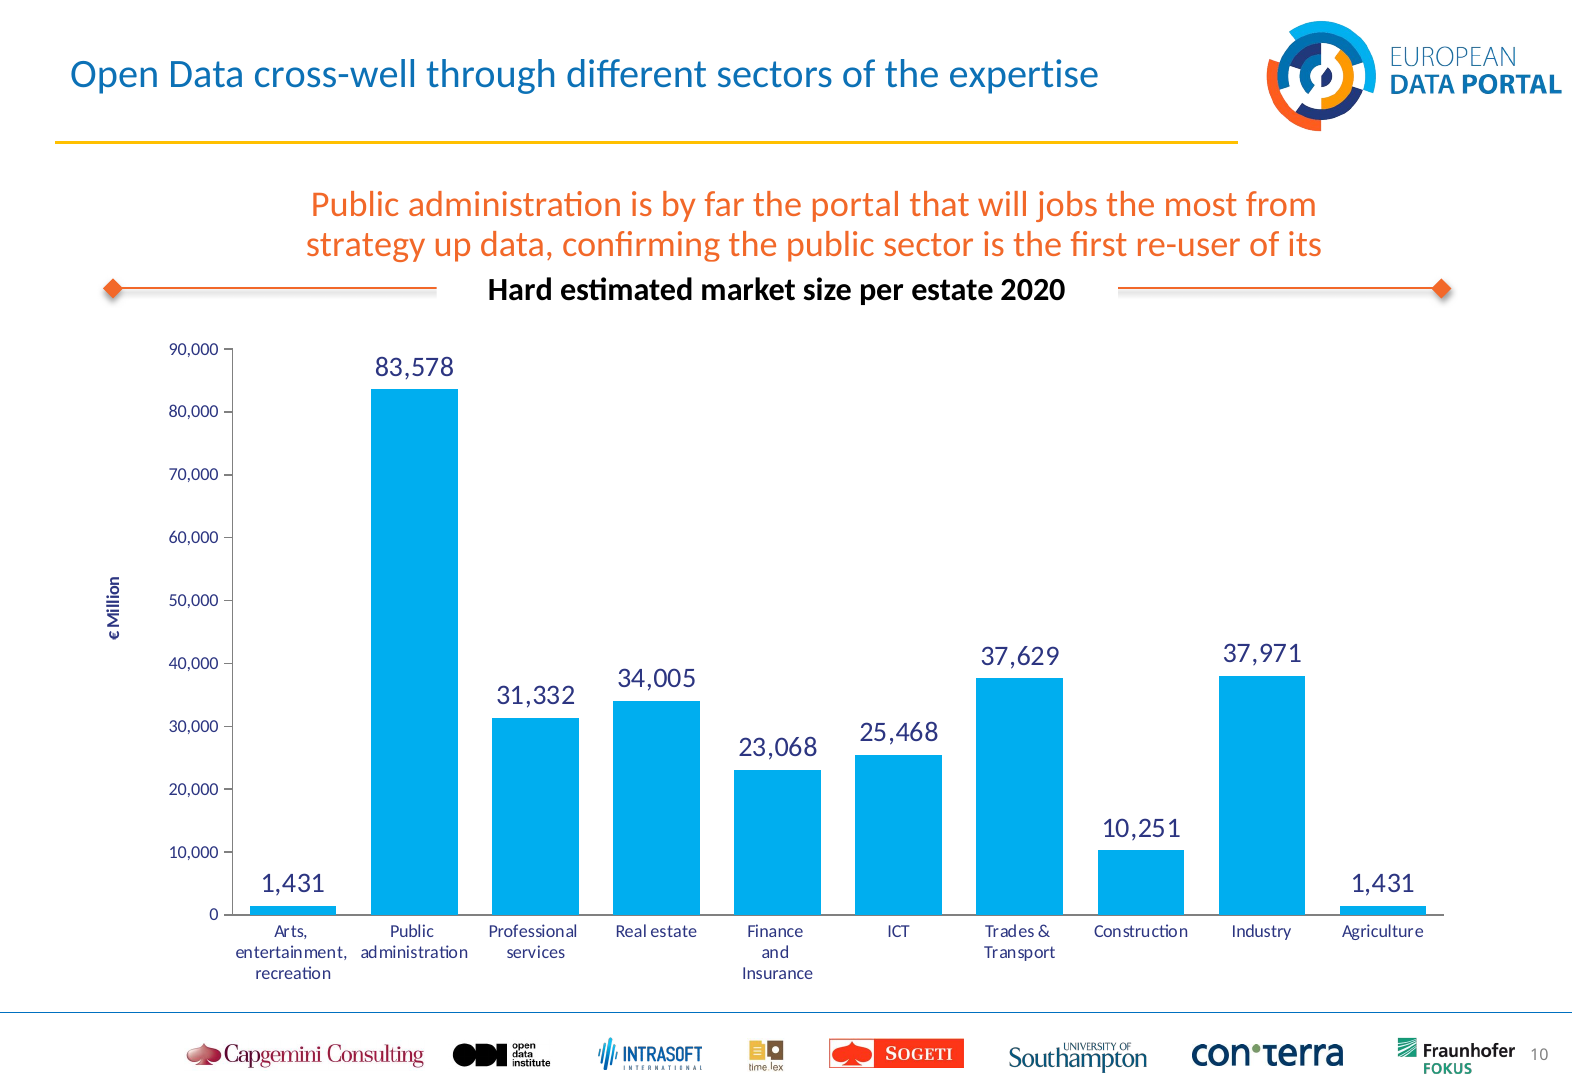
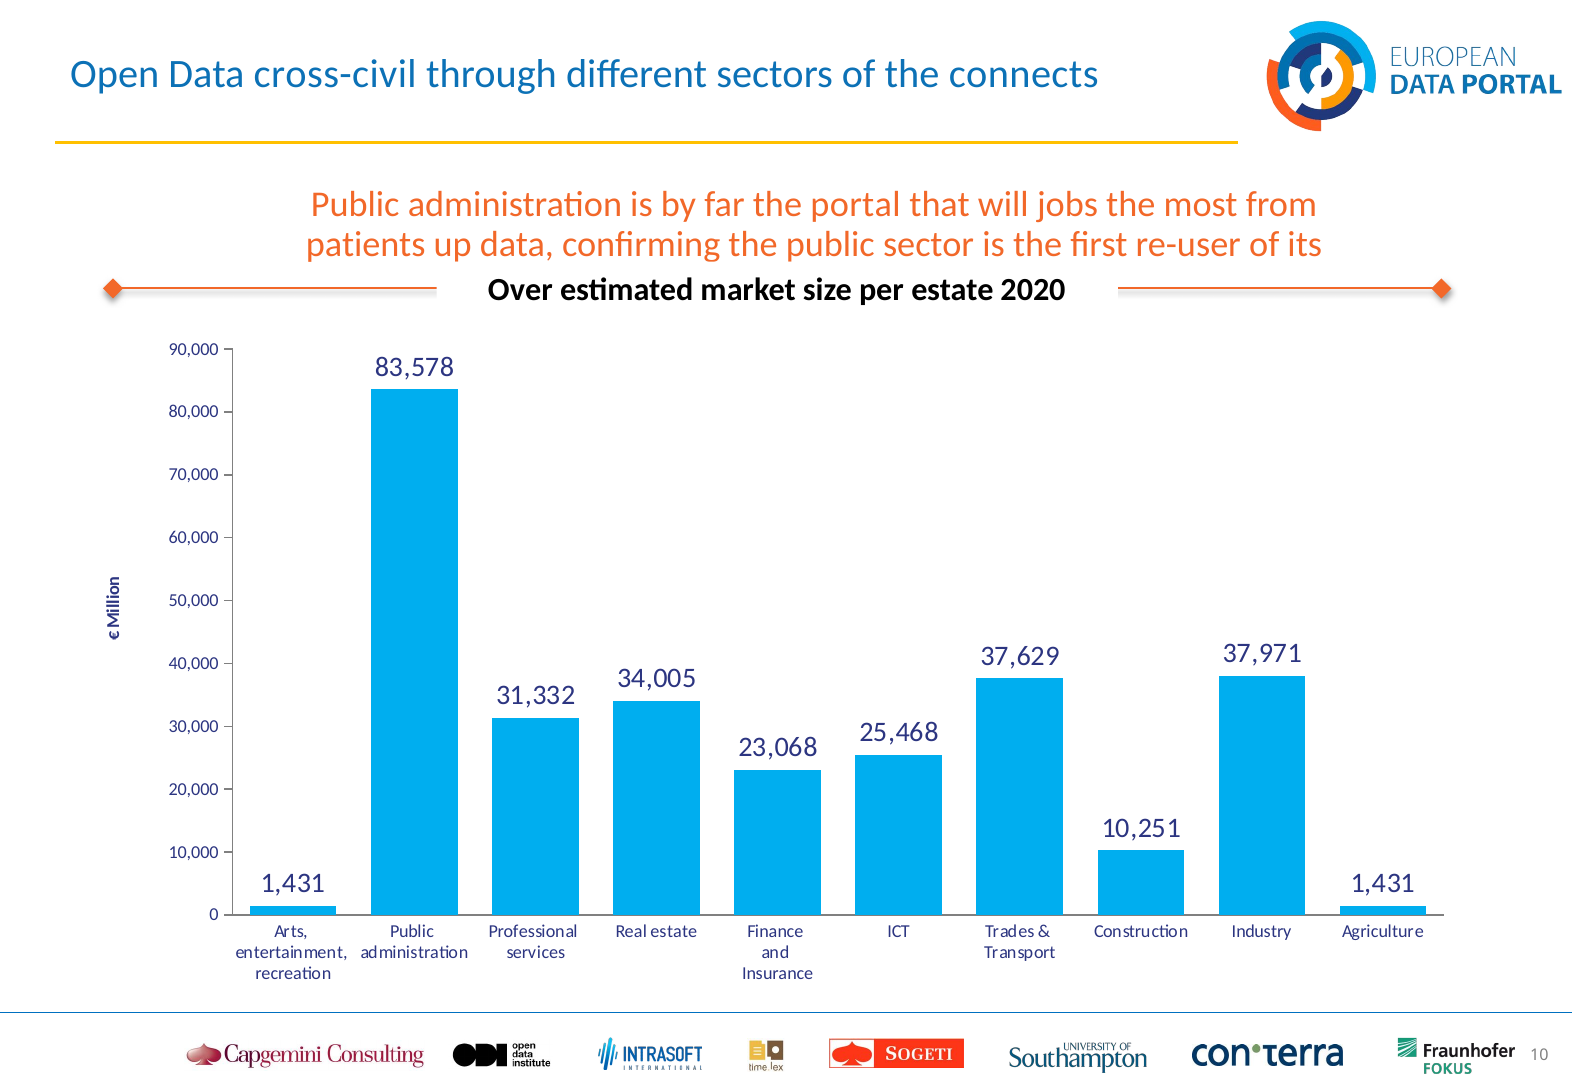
cross-well: cross-well -> cross-civil
expertise: expertise -> connects
strategy: strategy -> patients
Hard: Hard -> Over
